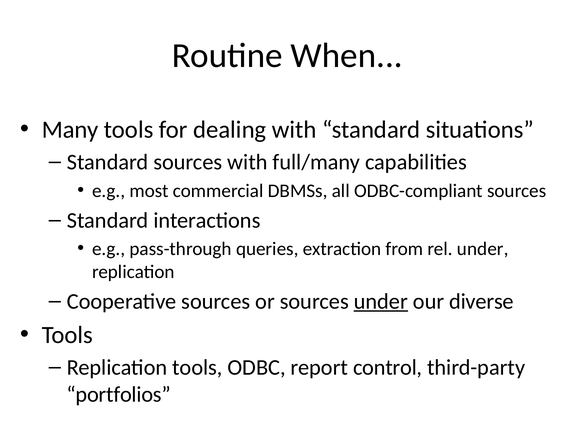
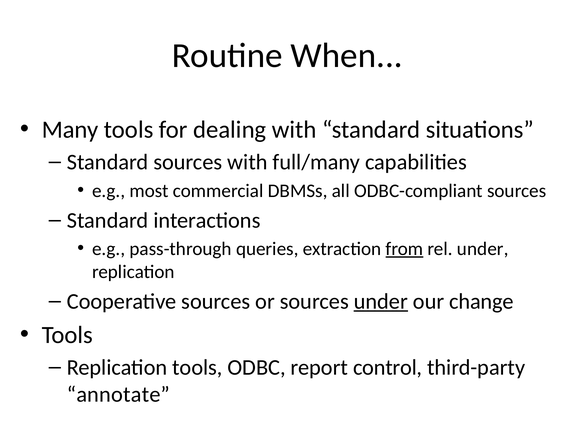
from underline: none -> present
diverse: diverse -> change
portfolios: portfolios -> annotate
